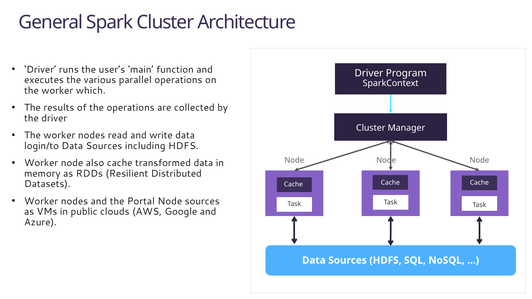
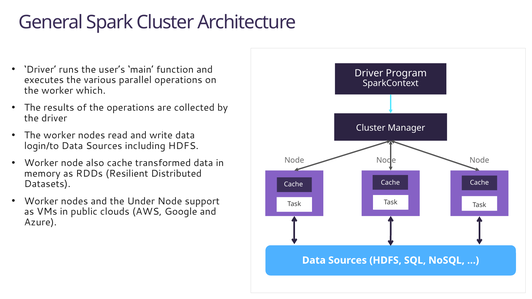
Portal: Portal -> Under
Node sources: sources -> support
